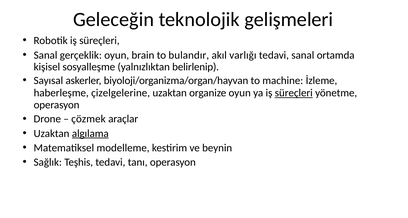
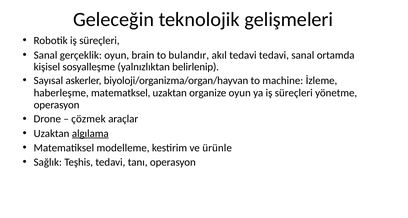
akıl varlığı: varlığı -> tedavi
çizelgelerine: çizelgelerine -> matematksel
süreçleri at (294, 93) underline: present -> none
beynin: beynin -> ürünle
